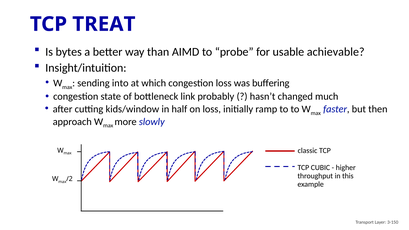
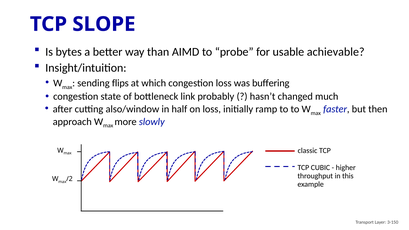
TREAT: TREAT -> SLOPE
into: into -> flips
kids/window: kids/window -> also/window
